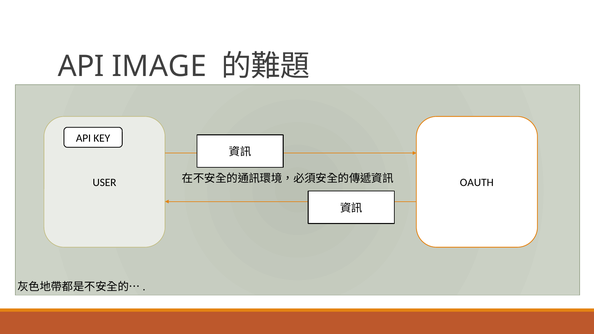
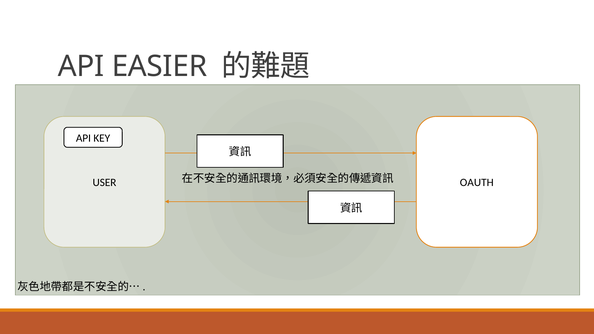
IMAGE: IMAGE -> EASIER
